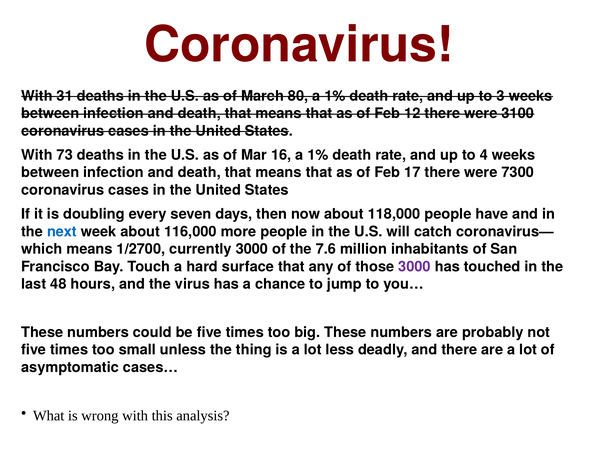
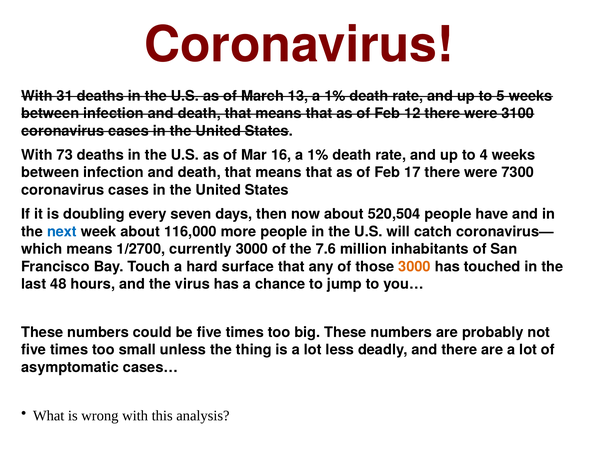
80: 80 -> 13
3: 3 -> 5
118,000: 118,000 -> 520,504
3000 at (414, 266) colour: purple -> orange
